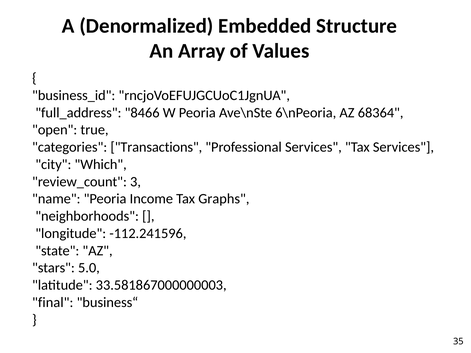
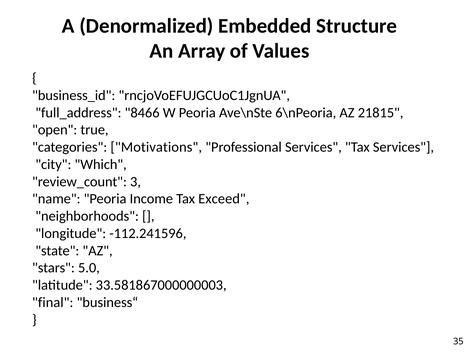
68364: 68364 -> 21815
Transactions: Transactions -> Motivations
Graphs: Graphs -> Exceed
